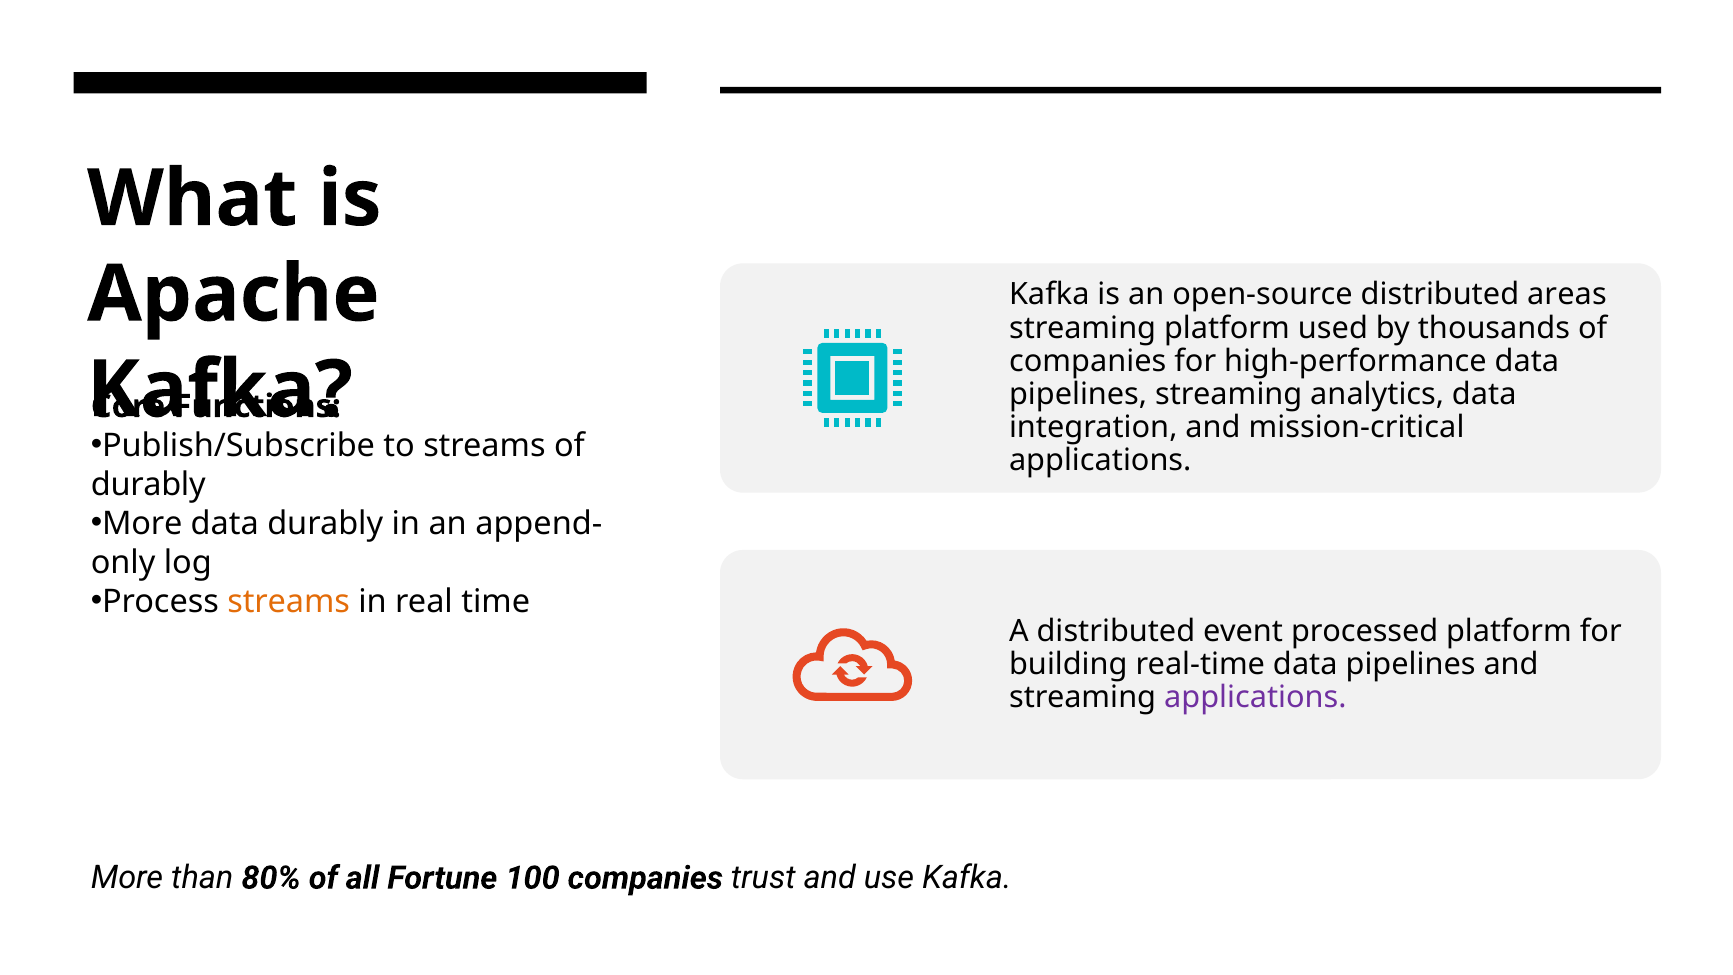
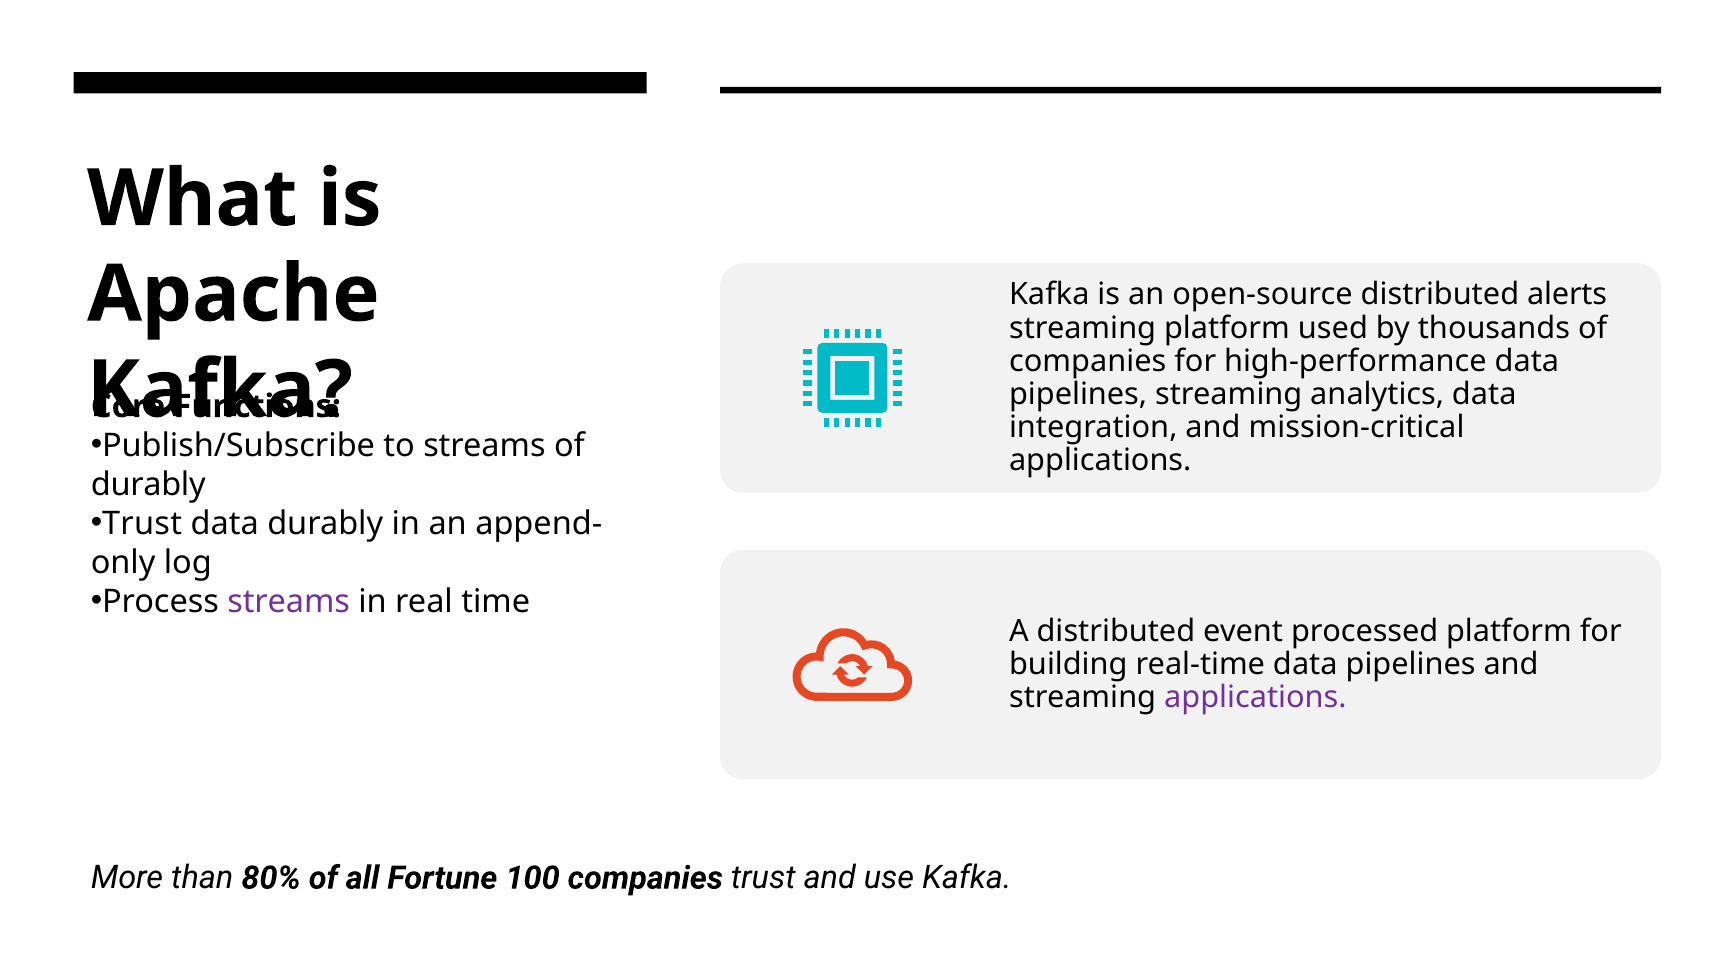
areas: areas -> alerts
More at (142, 523): More -> Trust
streams at (289, 601) colour: orange -> purple
